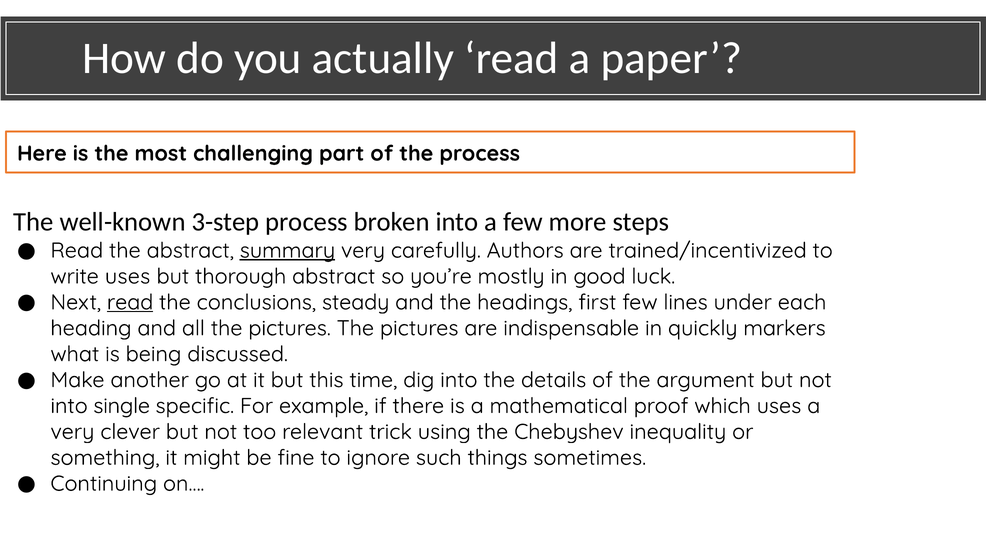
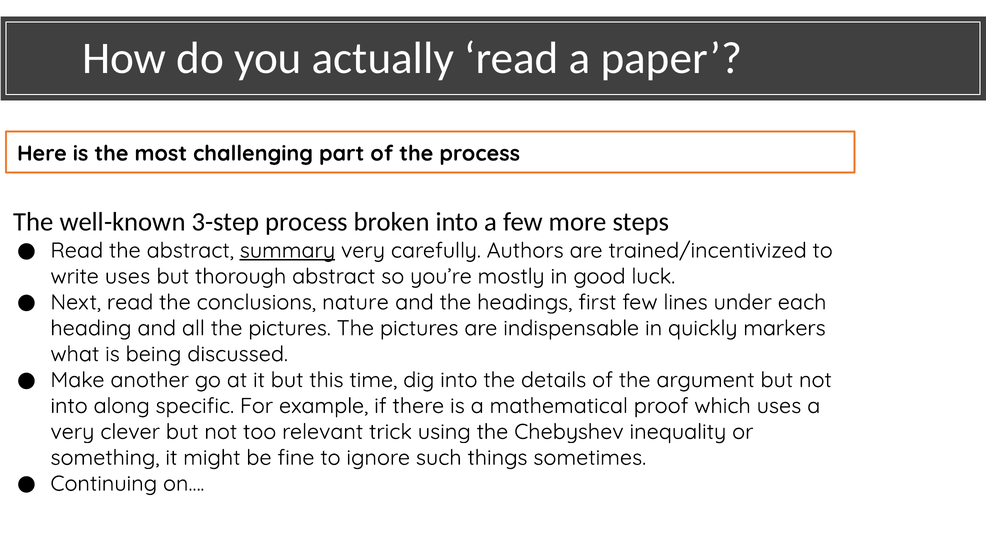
read at (130, 302) underline: present -> none
steady: steady -> nature
single: single -> along
